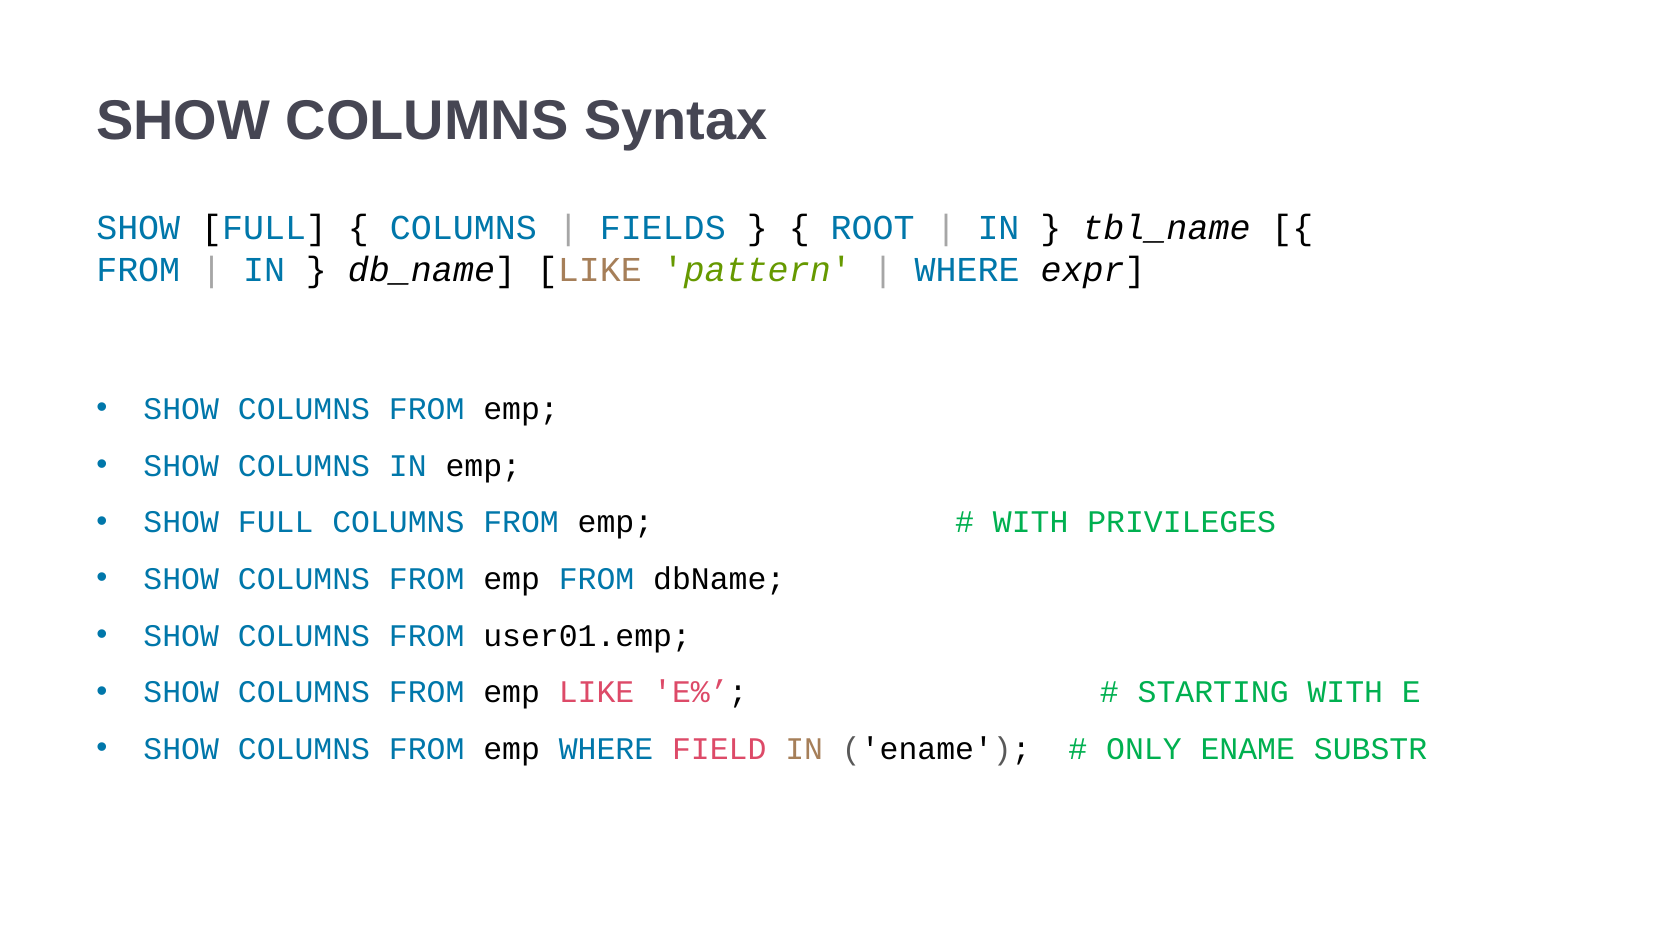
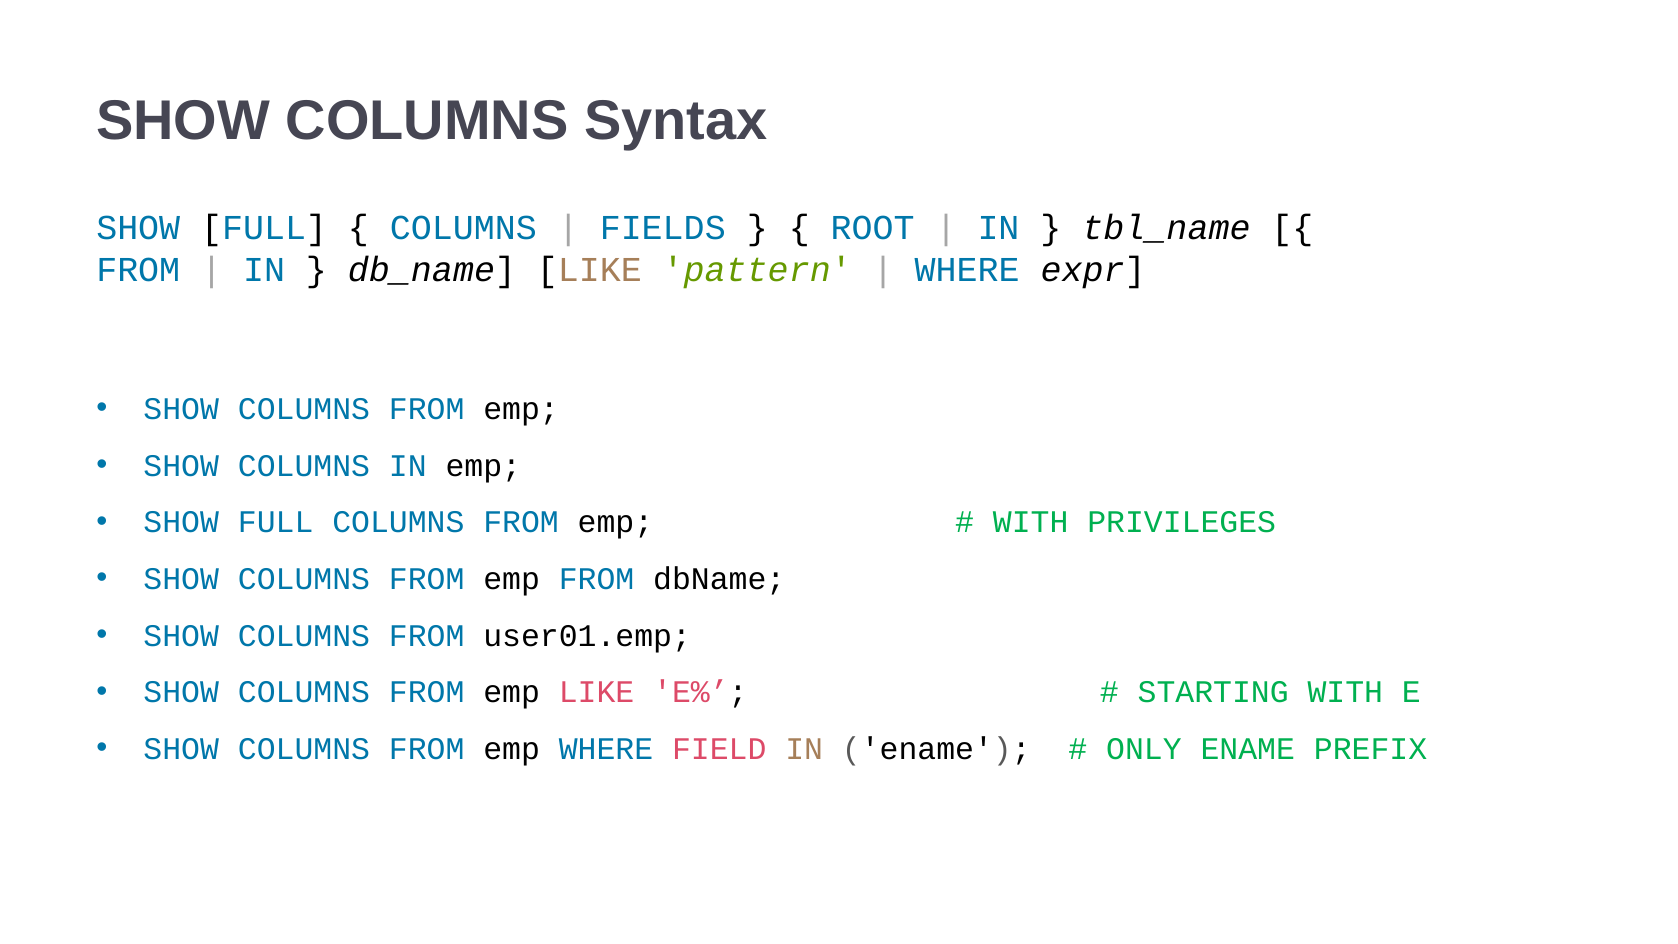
SUBSTR: SUBSTR -> PREFIX
